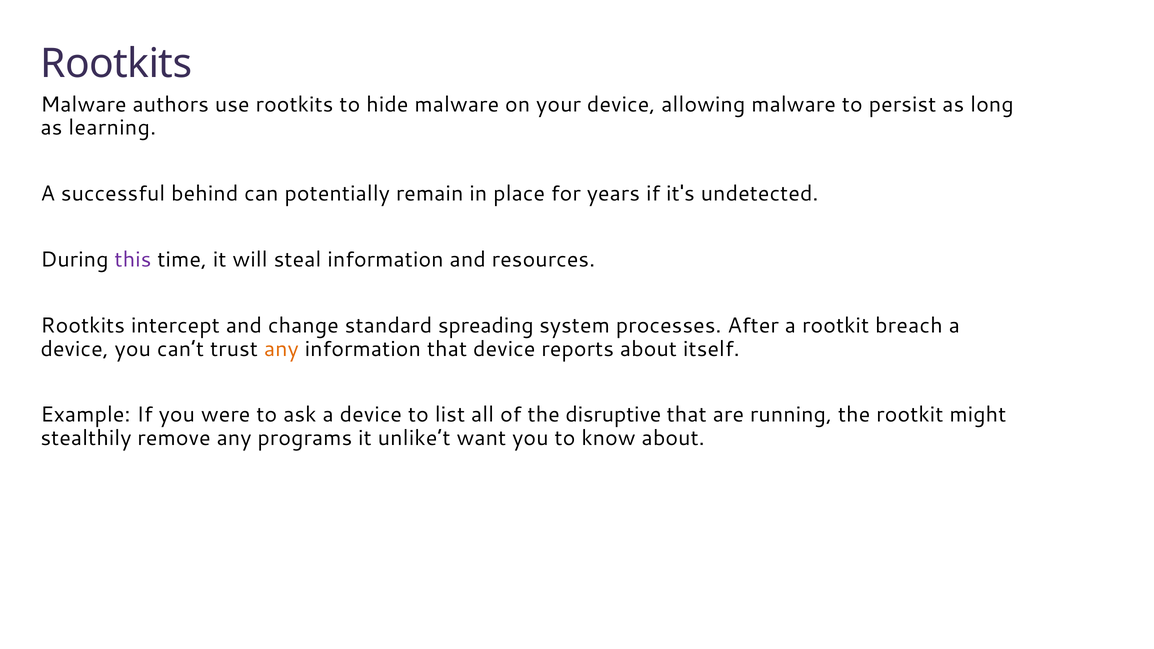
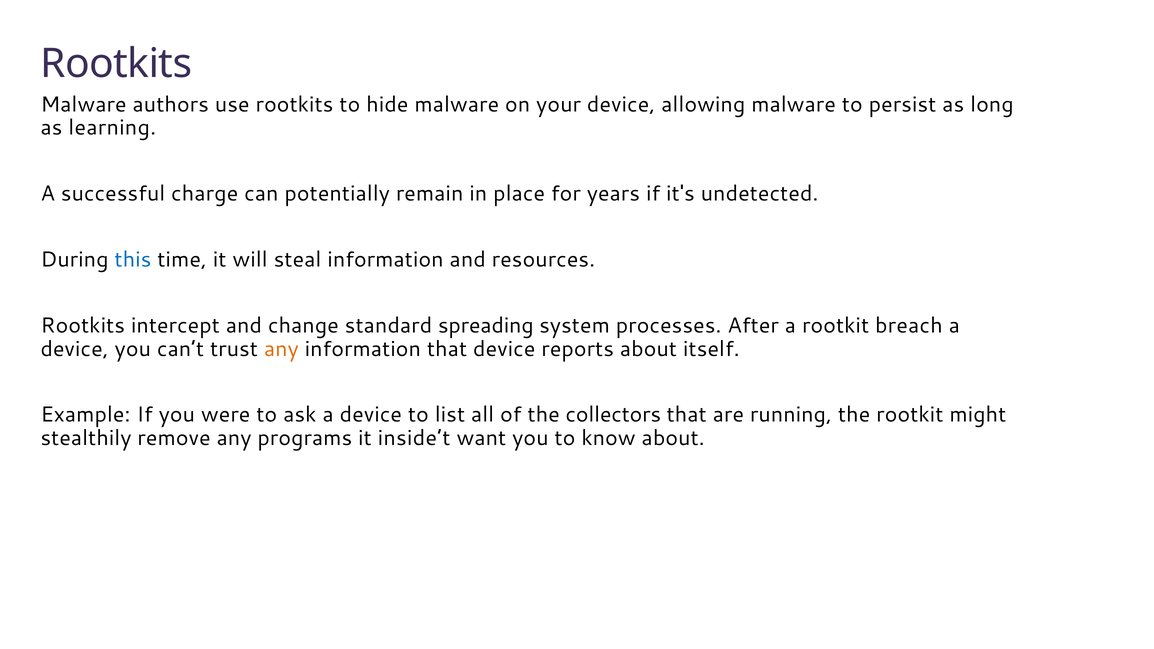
behind: behind -> charge
this colour: purple -> blue
disruptive: disruptive -> collectors
unlike’t: unlike’t -> inside’t
